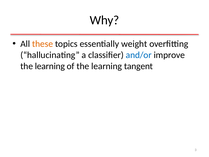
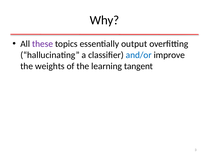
these colour: orange -> purple
weight: weight -> output
learning at (50, 66): learning -> weights
